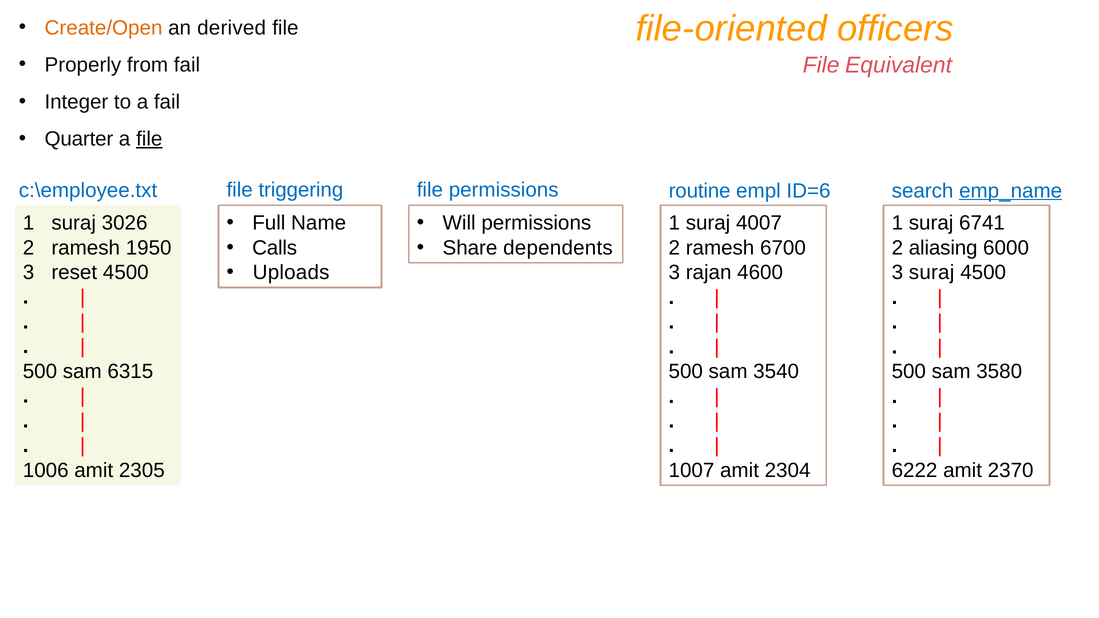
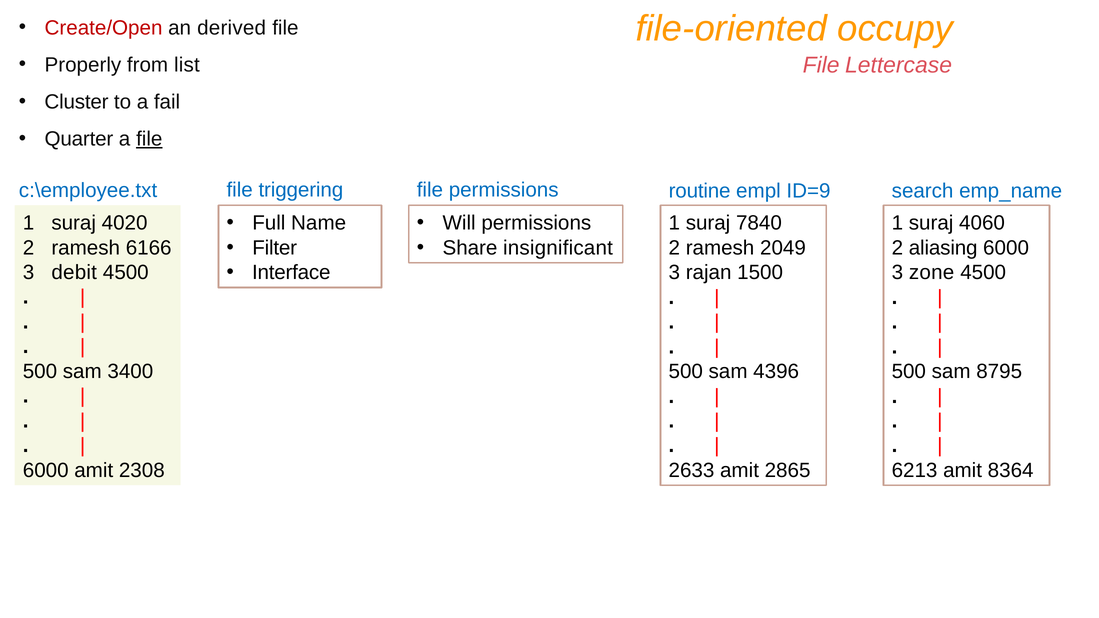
officers: officers -> occupy
Create/Open colour: orange -> red
from fail: fail -> list
Equivalent: Equivalent -> Lettercase
Integer: Integer -> Cluster
ID=6: ID=6 -> ID=9
emp_name underline: present -> none
3026: 3026 -> 4020
4007: 4007 -> 7840
6741: 6741 -> 4060
Calls: Calls -> Filter
dependents: dependents -> insignificant
1950: 1950 -> 6166
6700: 6700 -> 2049
Uploads: Uploads -> Interface
reset: reset -> debit
4600: 4600 -> 1500
3 suraj: suraj -> zone
6315: 6315 -> 3400
3540: 3540 -> 4396
3580: 3580 -> 8795
1006 at (46, 470): 1006 -> 6000
2305: 2305 -> 2308
1007: 1007 -> 2633
2304: 2304 -> 2865
6222: 6222 -> 6213
2370: 2370 -> 8364
